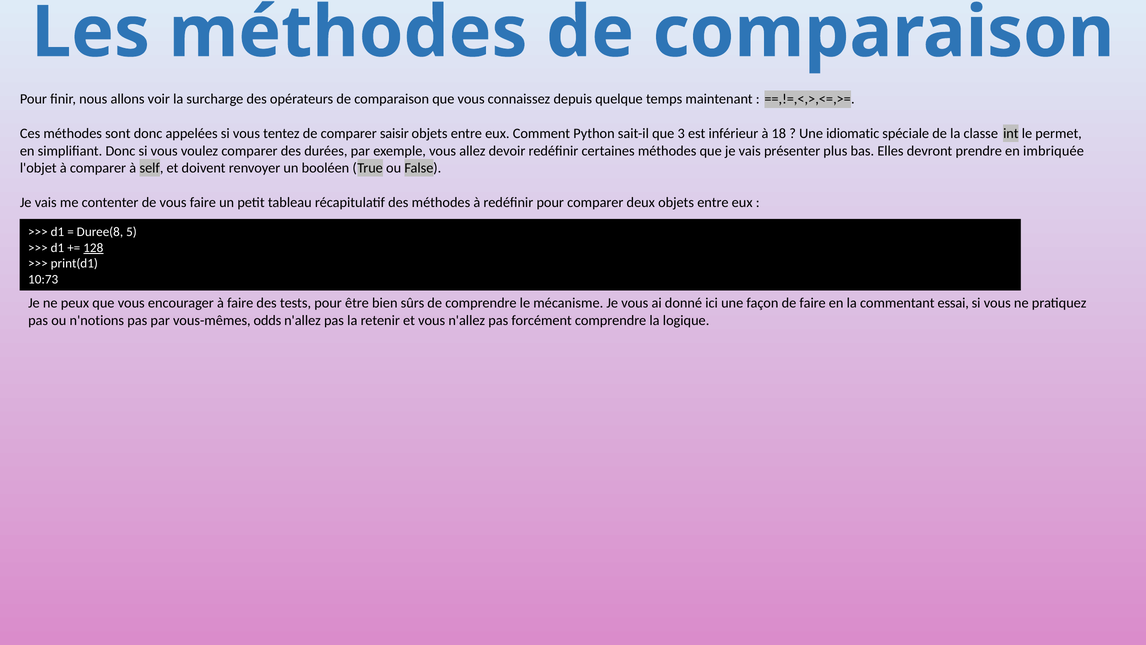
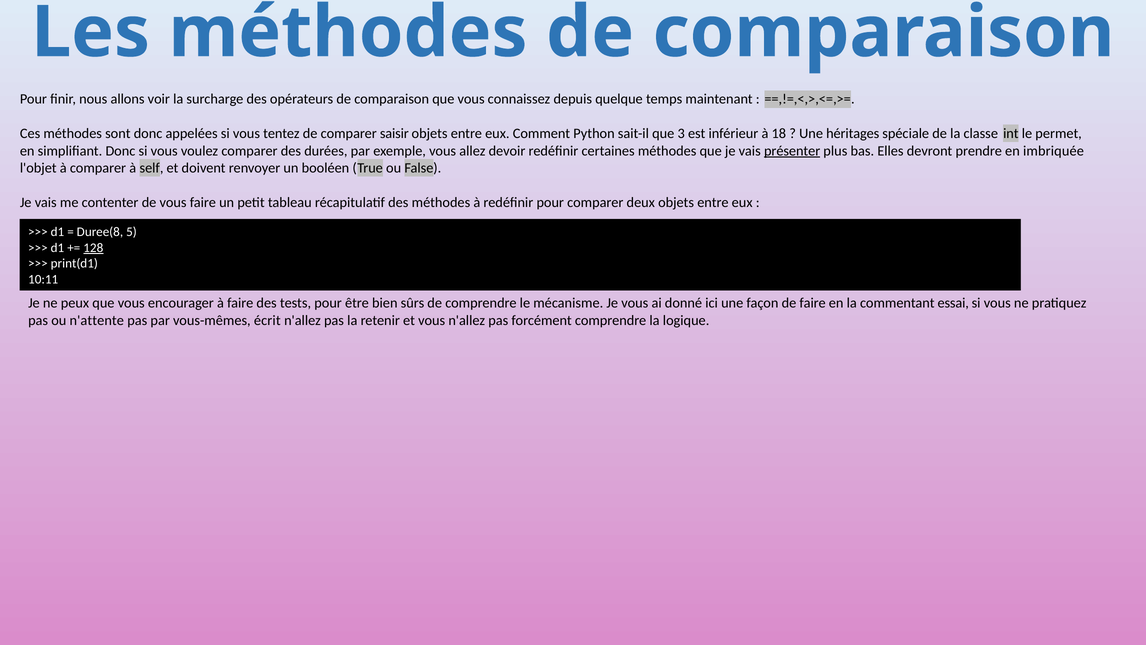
idiomatic: idiomatic -> héritages
présenter underline: none -> present
10:73: 10:73 -> 10:11
n'notions: n'notions -> n'attente
odds: odds -> écrit
